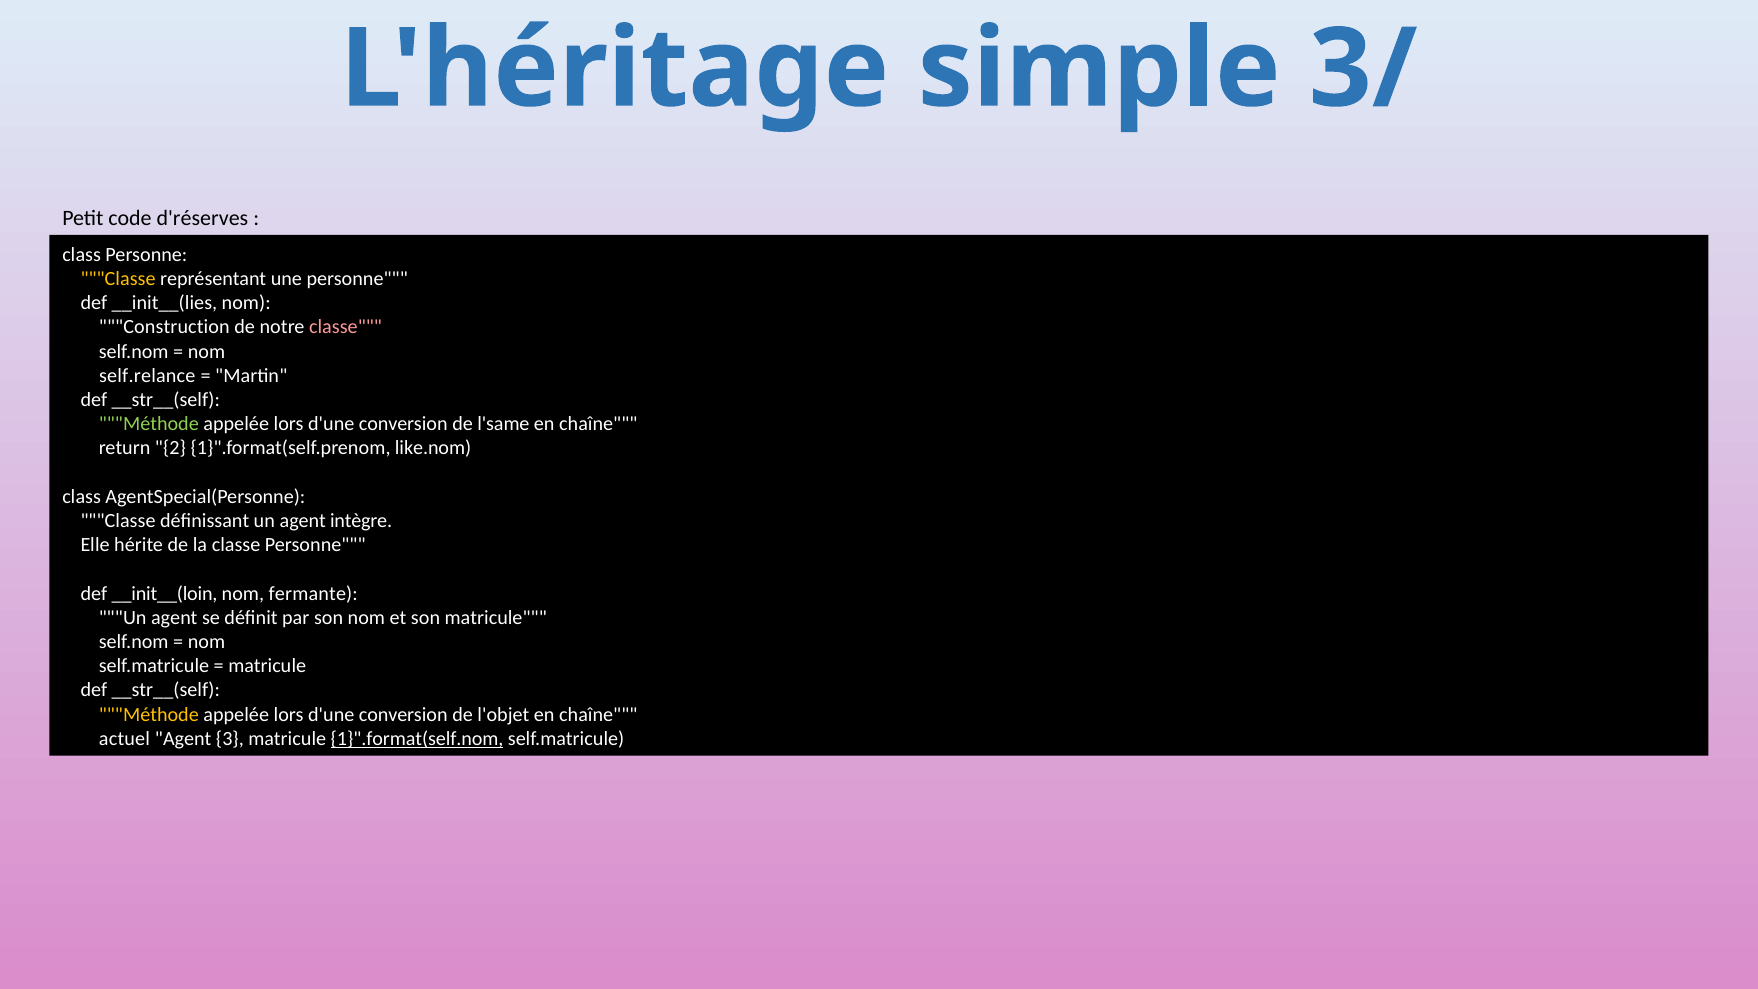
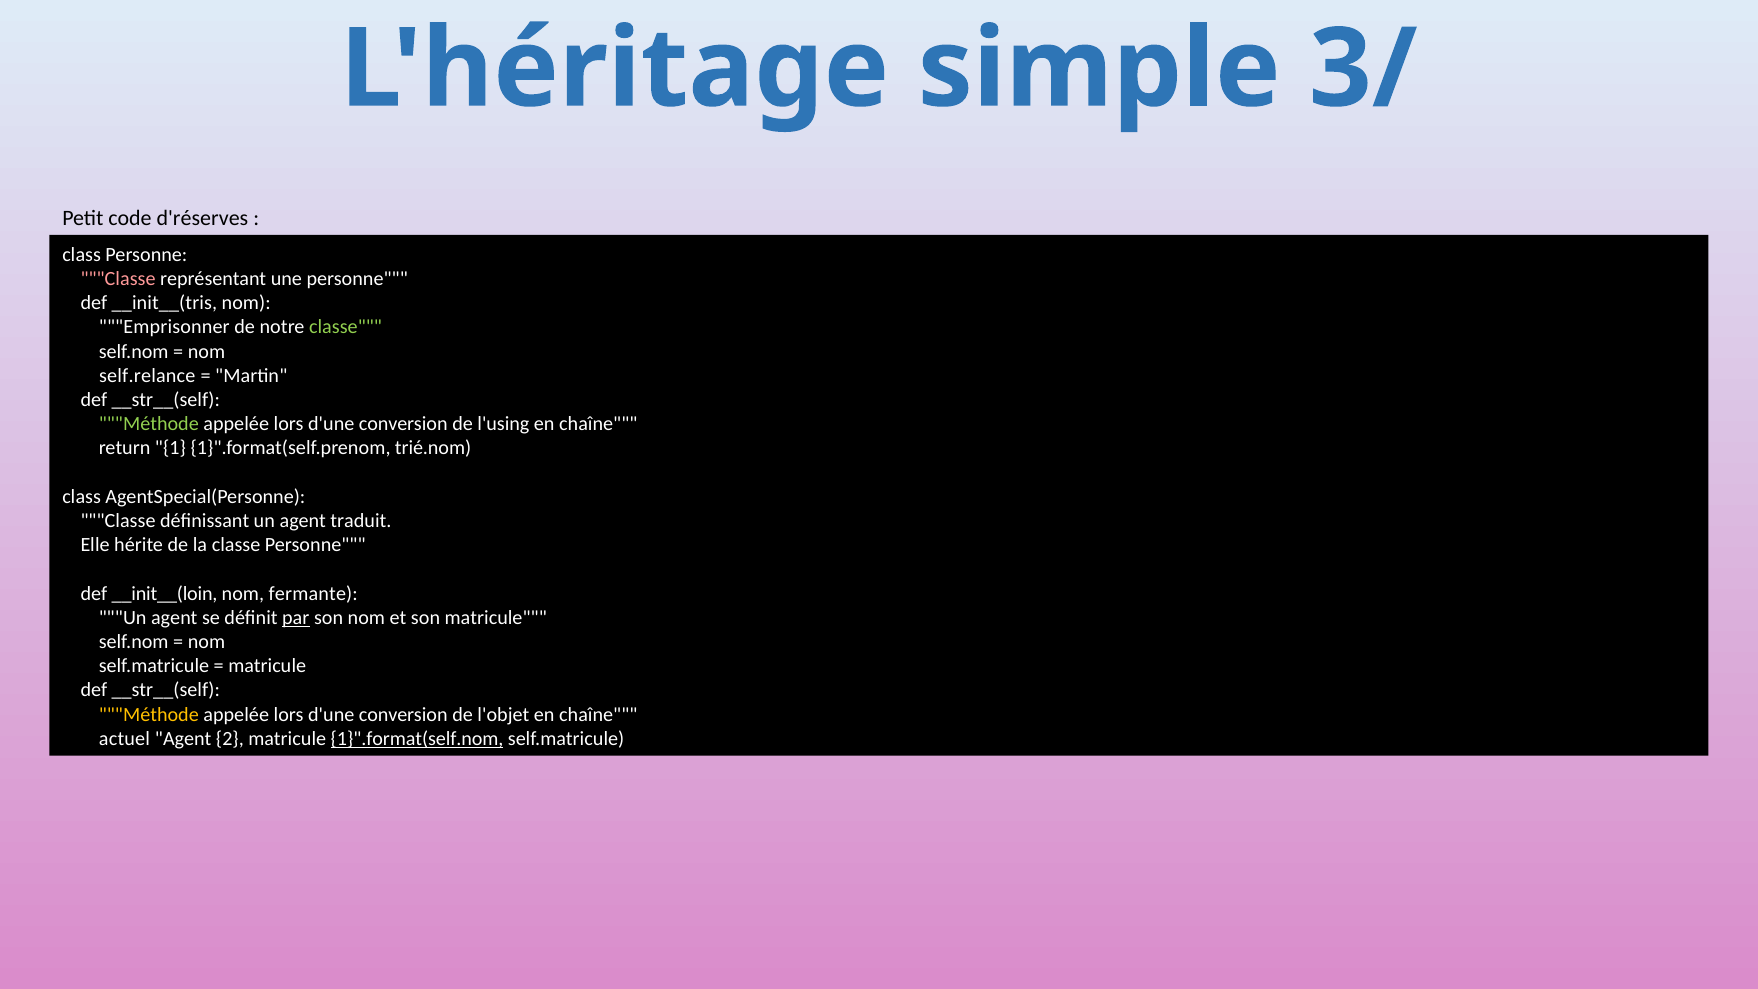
Classe at (118, 279) colour: yellow -> pink
__init__(lies: __init__(lies -> __init__(tris
Construction: Construction -> Emprisonner
classe at (346, 327) colour: pink -> light green
l'same: l'same -> l'using
2: 2 -> 1
like.nom: like.nom -> trié.nom
intègre: intègre -> traduit
par underline: none -> present
3: 3 -> 2
